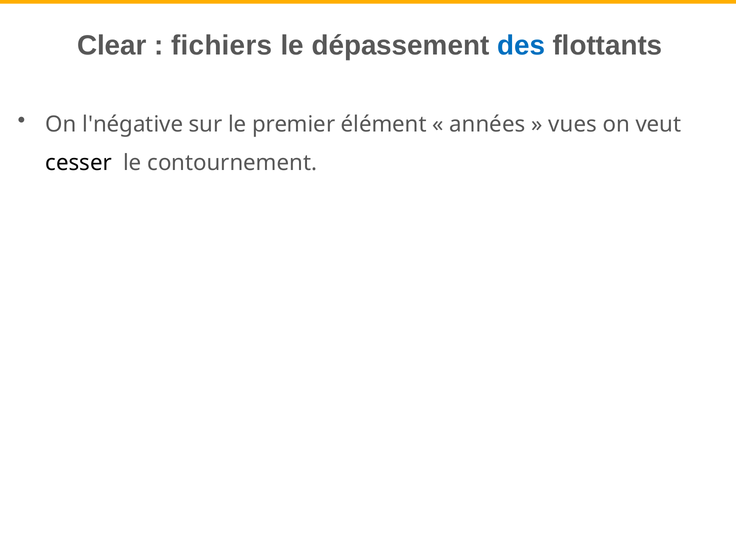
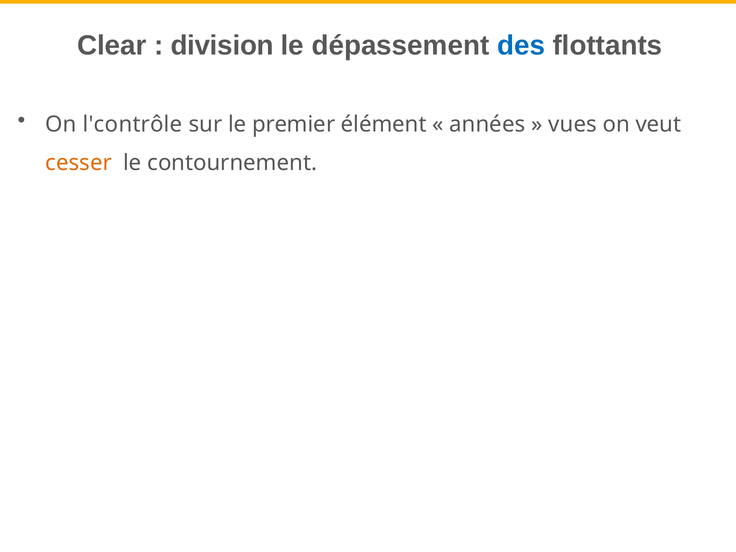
fichiers: fichiers -> division
l'négative: l'négative -> l'contrôle
cesser colour: black -> orange
